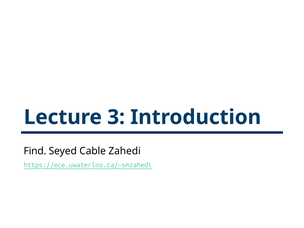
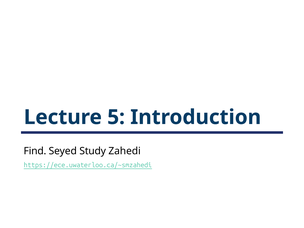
3: 3 -> 5
Cable: Cable -> Study
